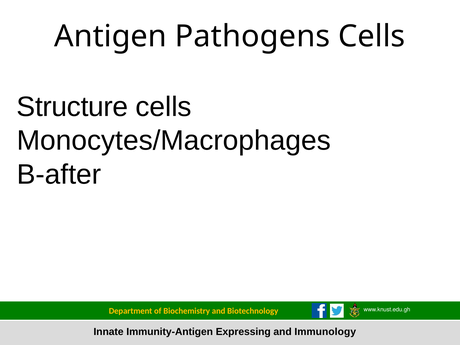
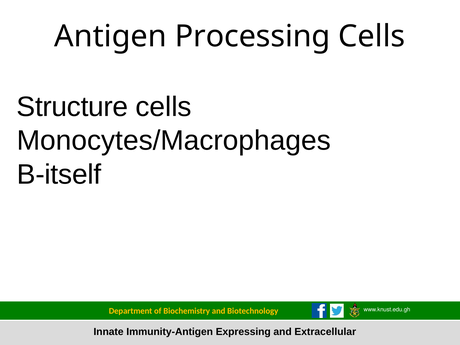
Pathogens: Pathogens -> Processing
B-after: B-after -> B-itself
Immunology: Immunology -> Extracellular
